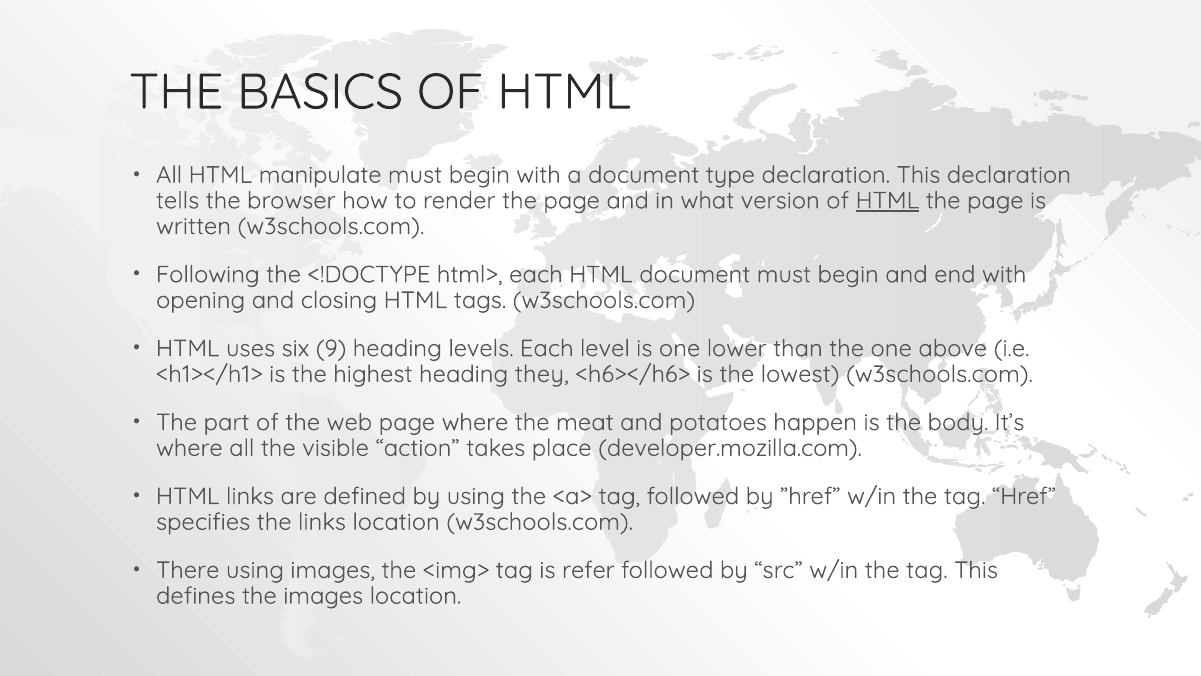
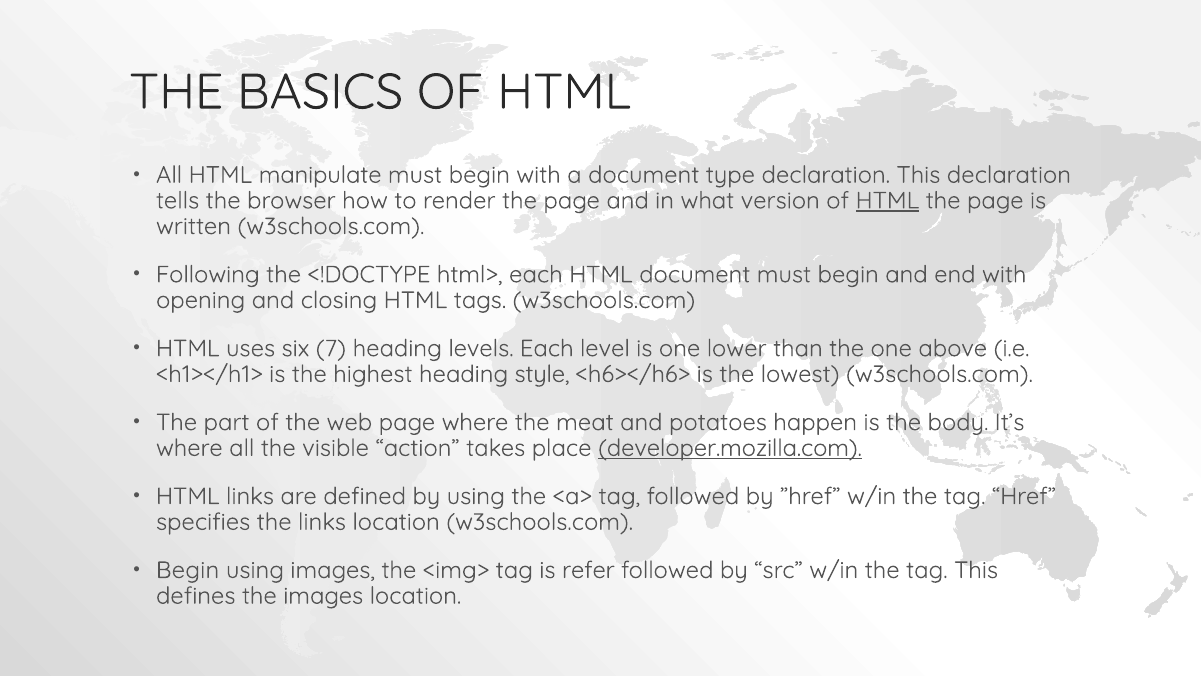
9: 9 -> 7
they: they -> style
developer.mozilla.com underline: none -> present
There at (188, 570): There -> Begin
